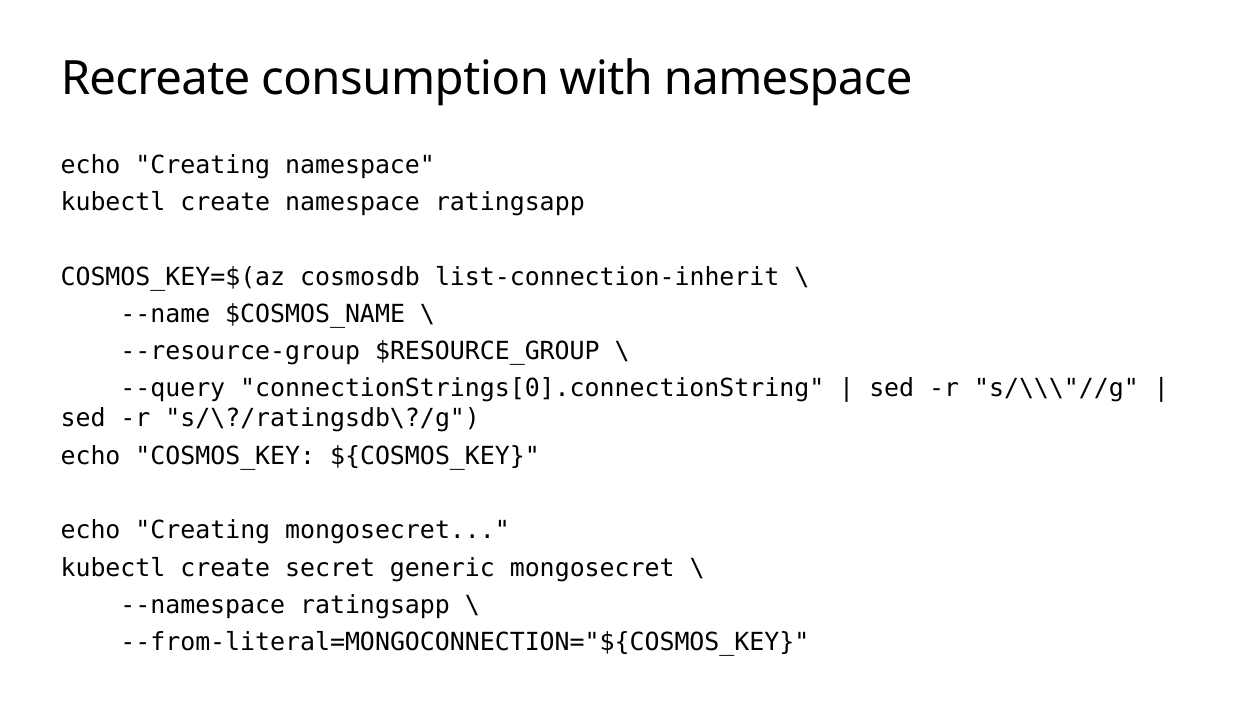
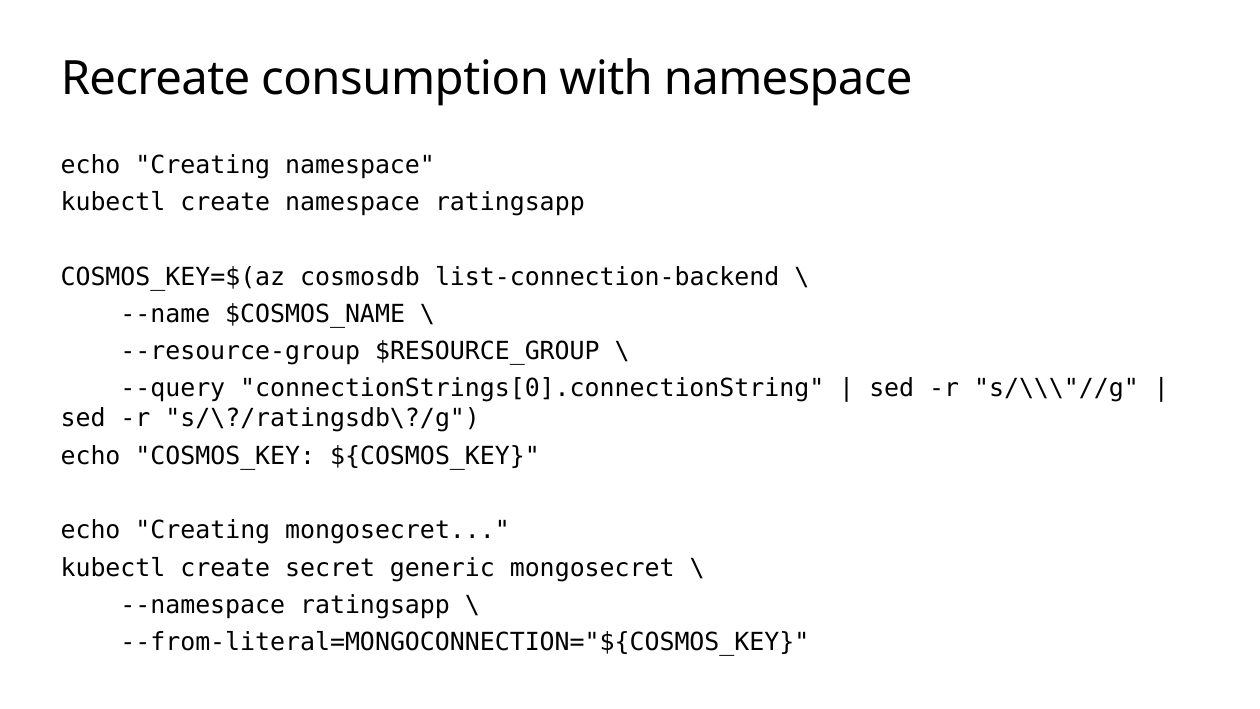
list-connection-inherit: list-connection-inherit -> list-connection-backend
